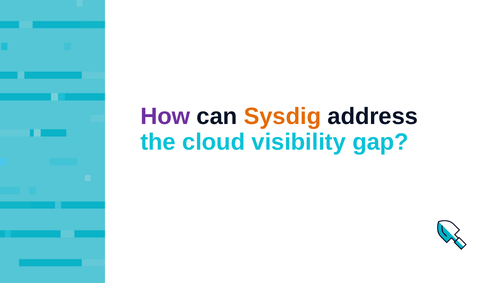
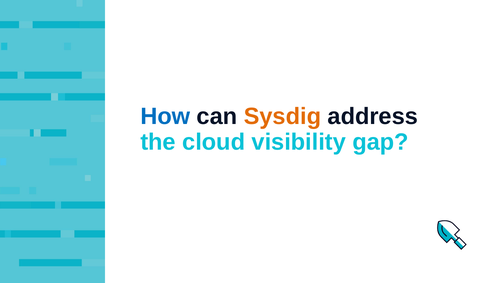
How colour: purple -> blue
